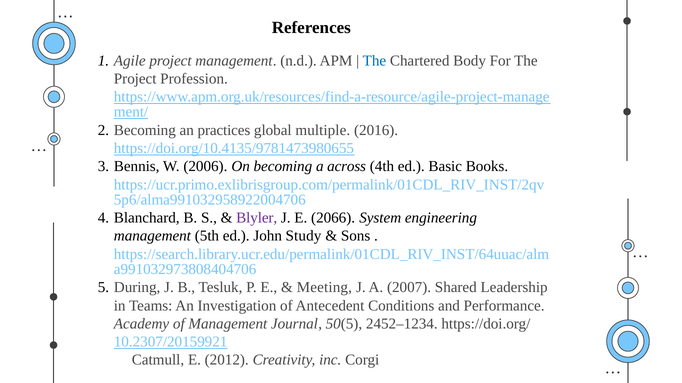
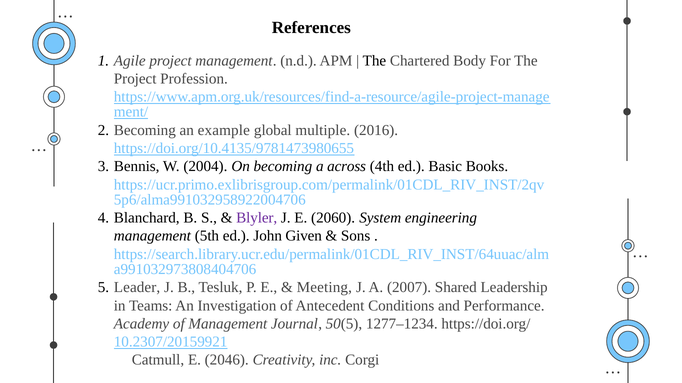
The at (374, 61) colour: blue -> black
practices: practices -> example
2006: 2006 -> 2004
2066: 2066 -> 2060
Study: Study -> Given
During: During -> Leader
2452–1234: 2452–1234 -> 1277–1234
2012: 2012 -> 2046
